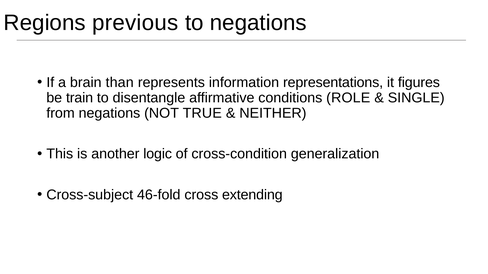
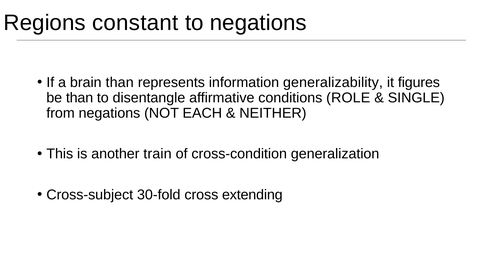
previous: previous -> constant
representations: representations -> generalizability
be train: train -> than
TRUE: TRUE -> EACH
logic: logic -> train
46-fold: 46-fold -> 30-fold
